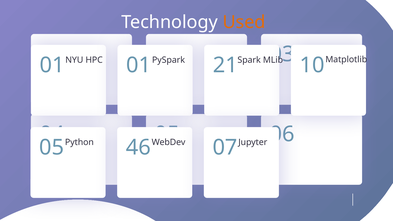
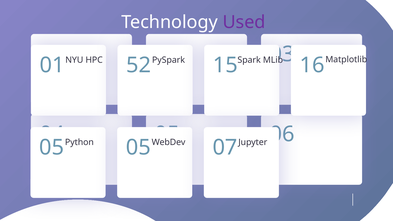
Used colour: orange -> purple
01 at (139, 65): 01 -> 52
21: 21 -> 15
10: 10 -> 16
Python 46: 46 -> 05
